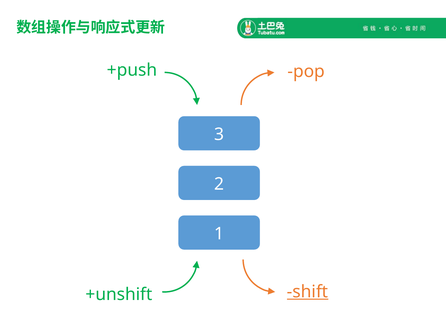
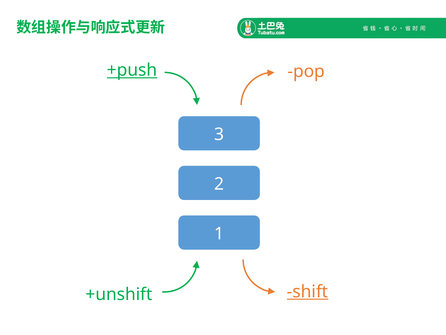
+push underline: none -> present
